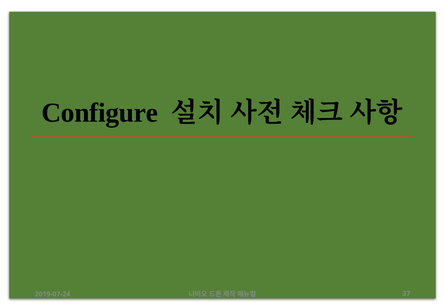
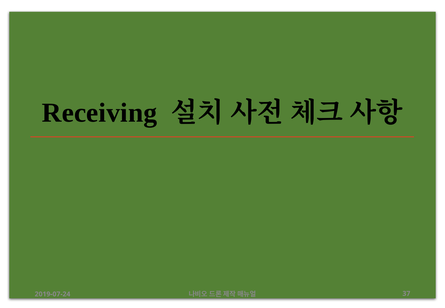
Configure: Configure -> Receiving
